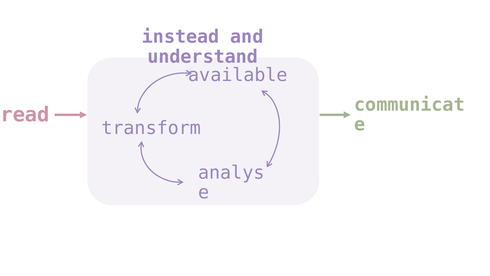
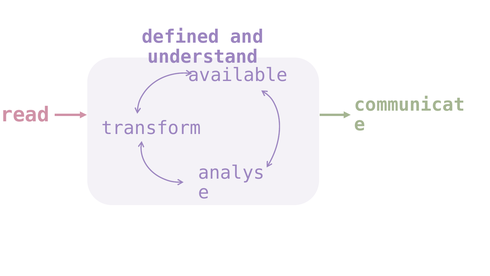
instead: instead -> defined
